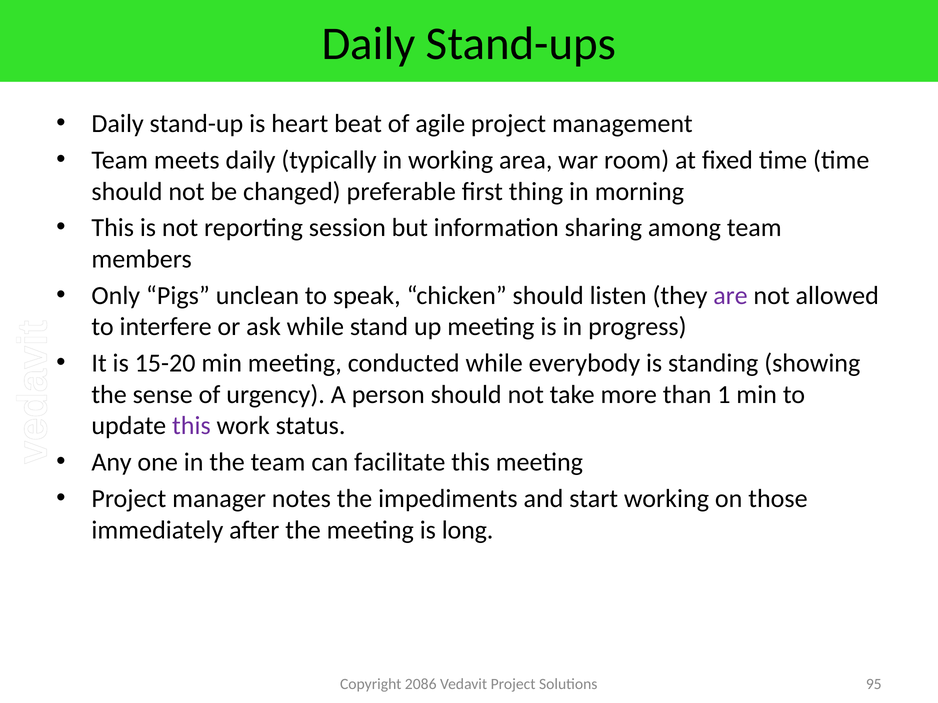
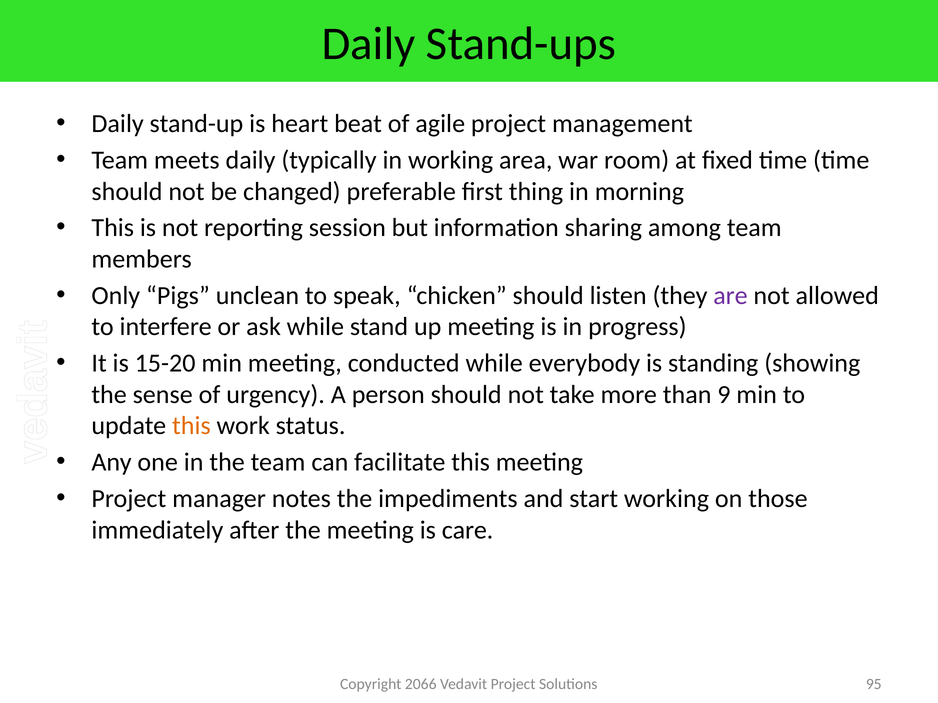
1: 1 -> 9
this at (191, 426) colour: purple -> orange
long: long -> care
2086: 2086 -> 2066
